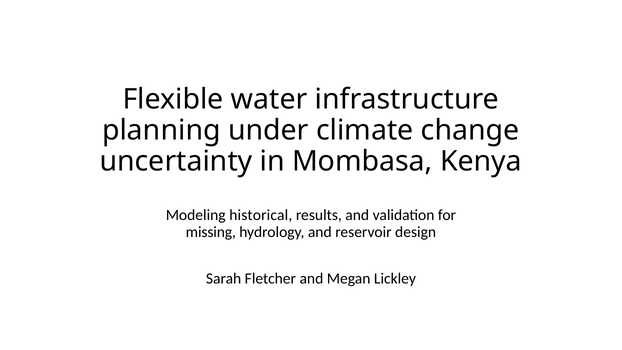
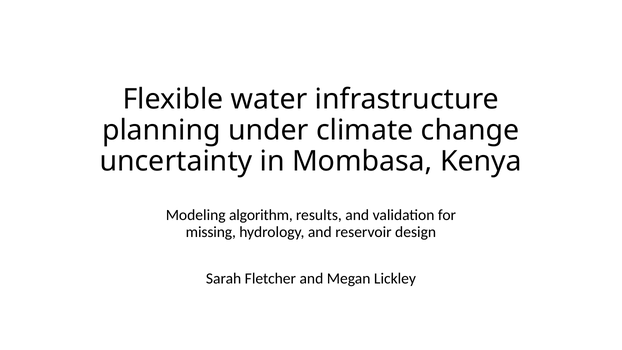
historical: historical -> algorithm
